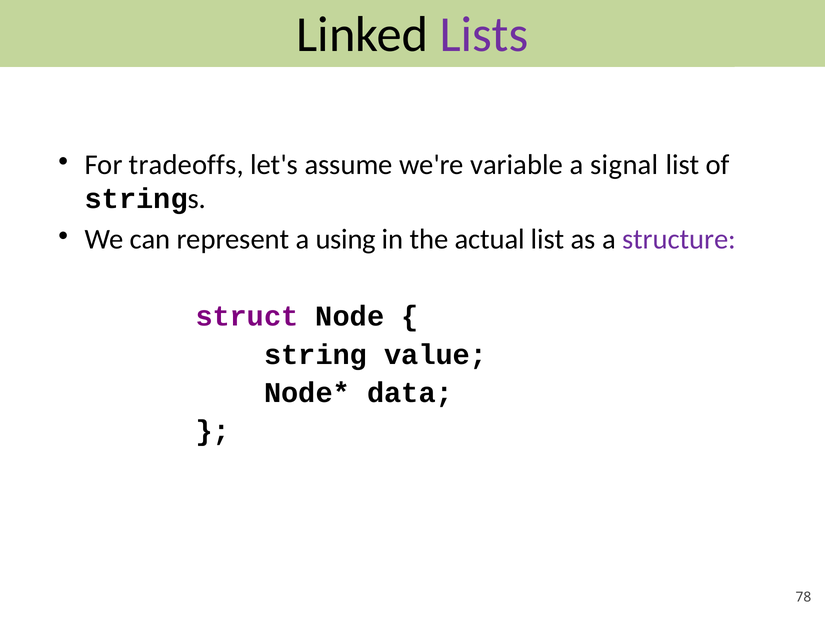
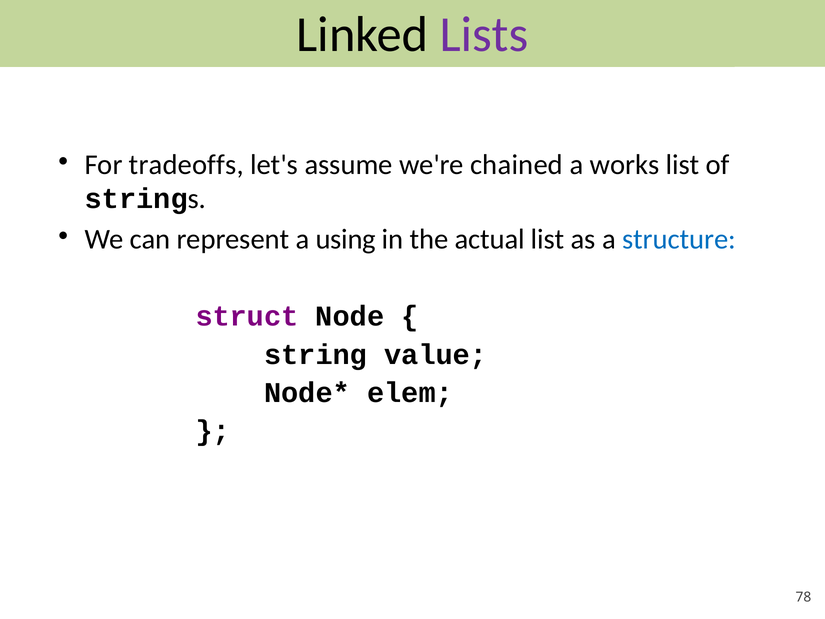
variable: variable -> chained
signal: signal -> works
structure at (679, 239) colour: purple -> blue
data: data -> elem
